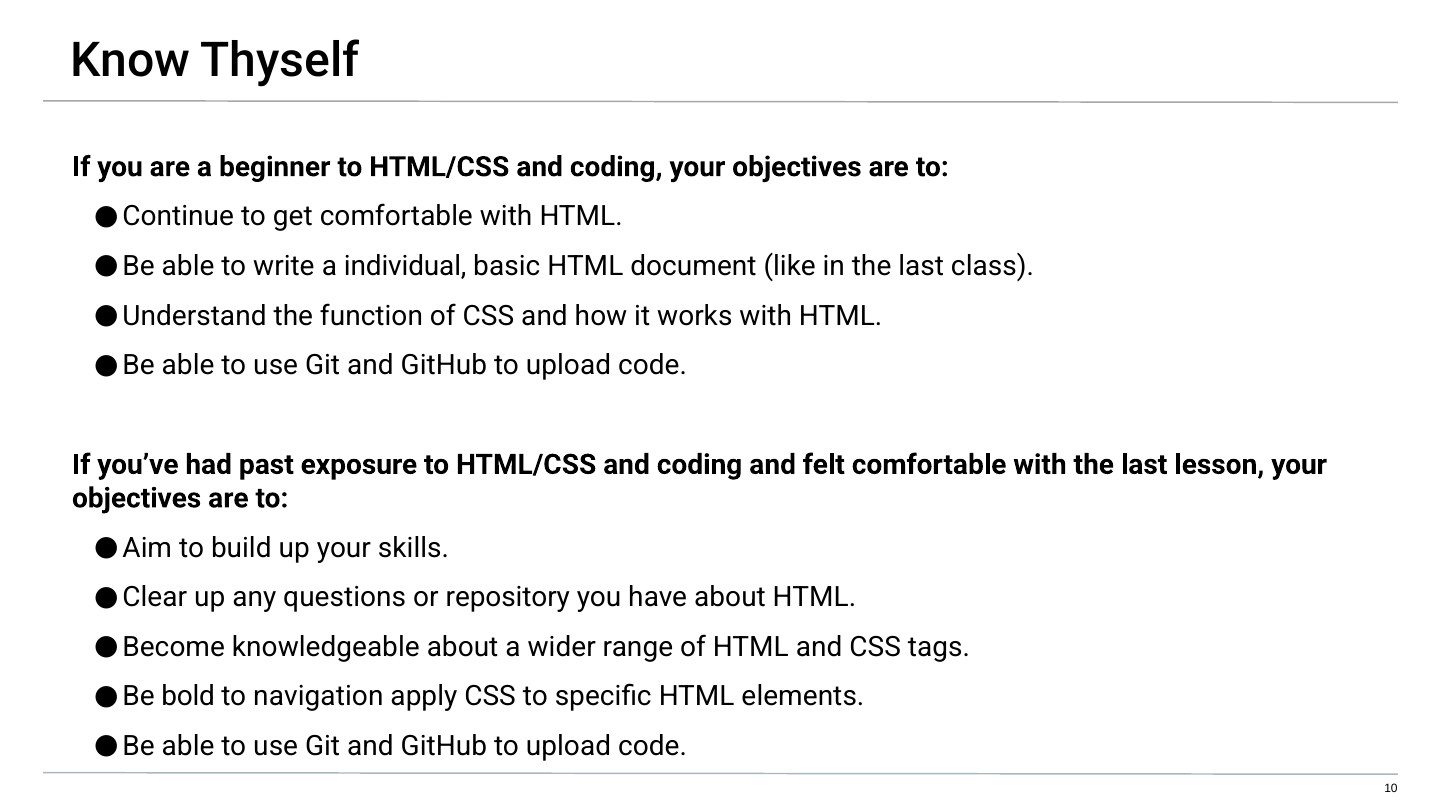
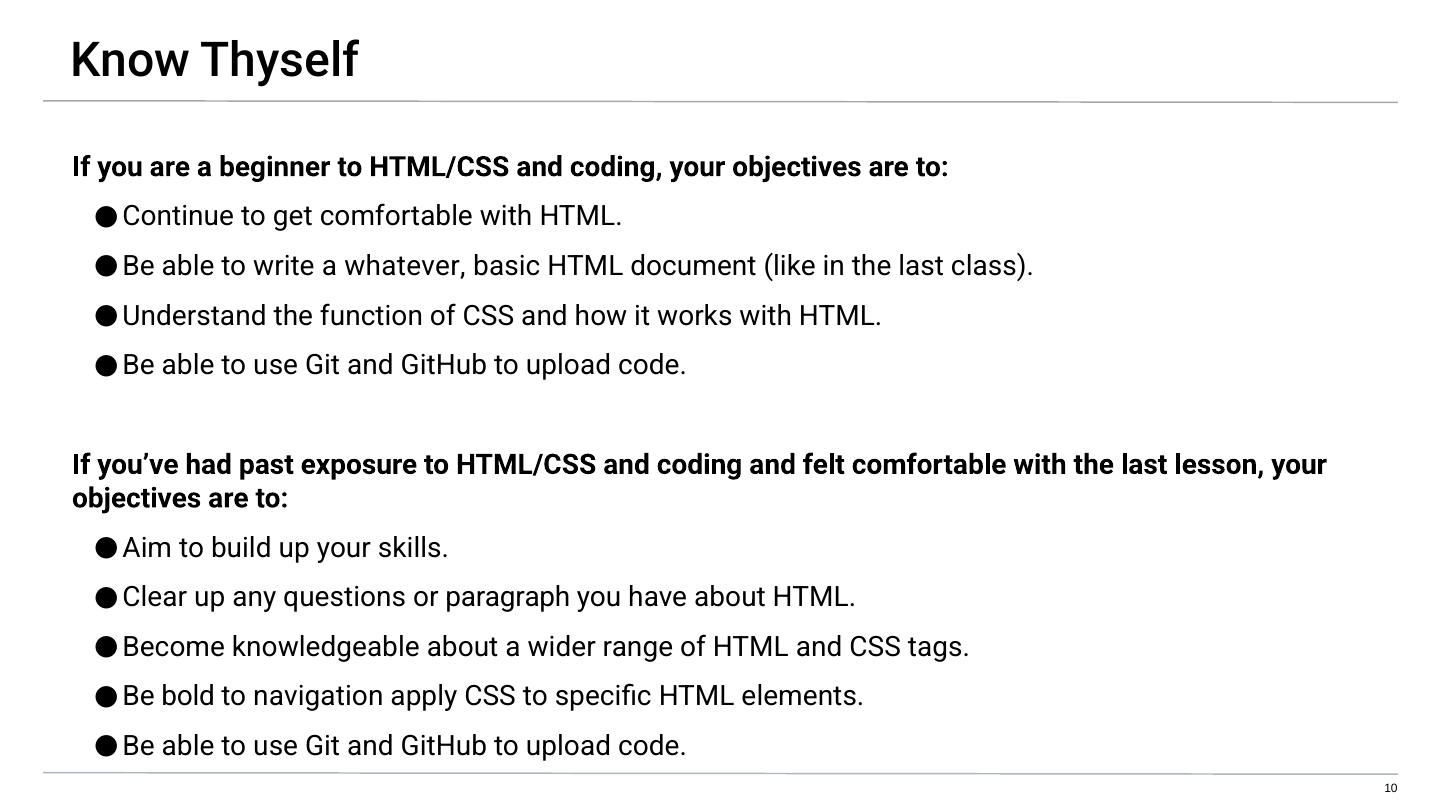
individual: individual -> whatever
repository: repository -> paragraph
